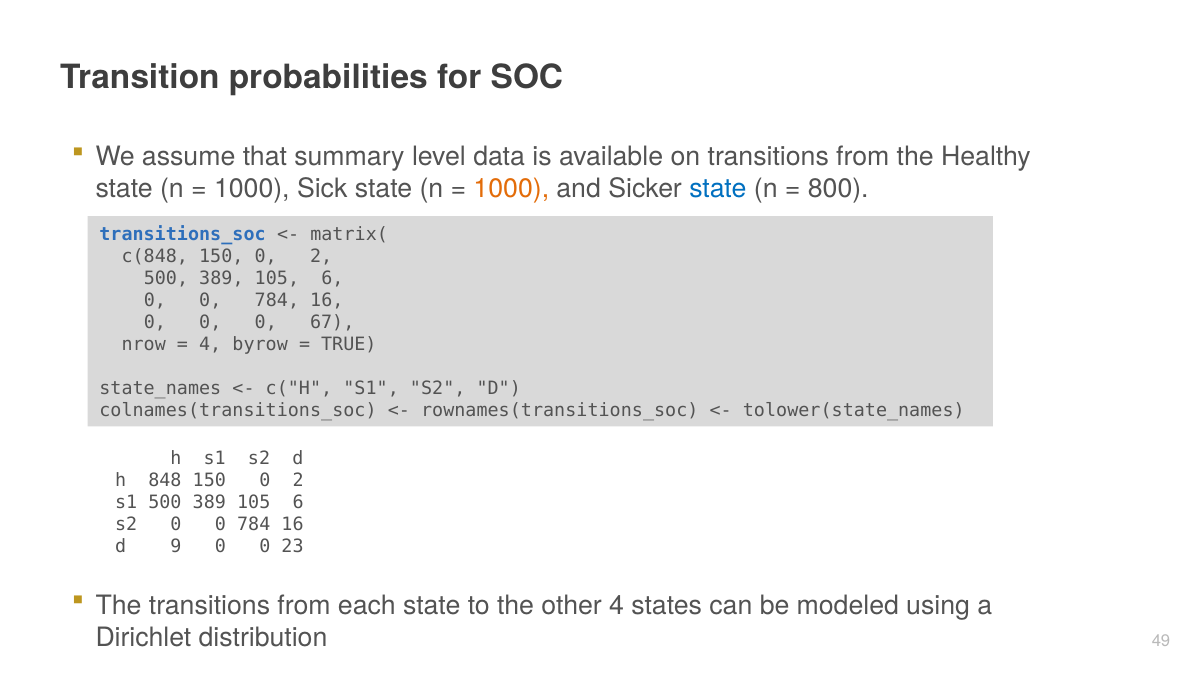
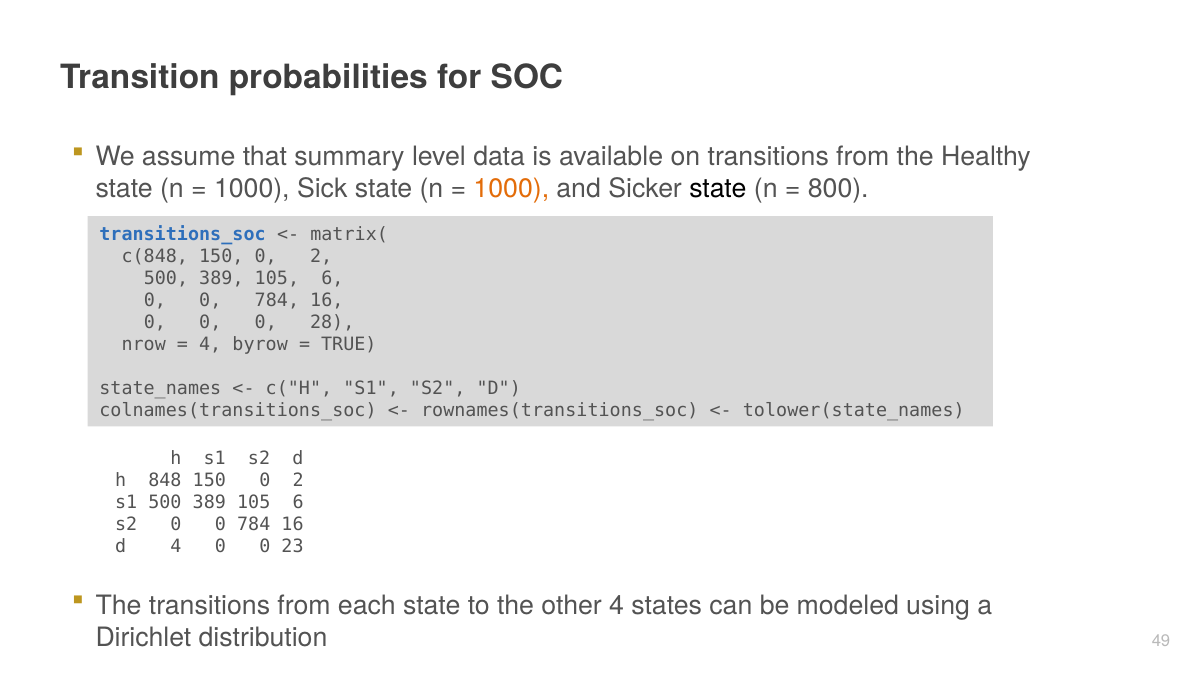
state at (718, 189) colour: blue -> black
67: 67 -> 28
d 9: 9 -> 4
